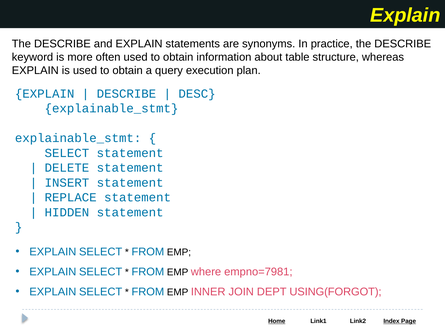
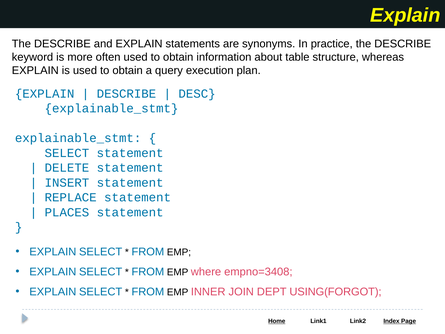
HIDDEN: HIDDEN -> PLACES
empno=7981: empno=7981 -> empno=3408
